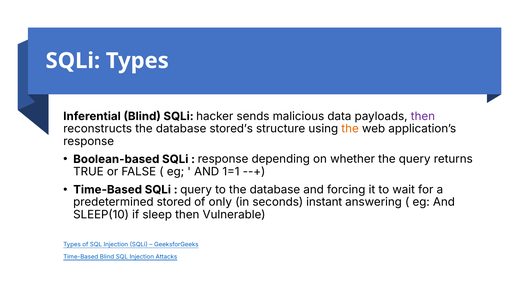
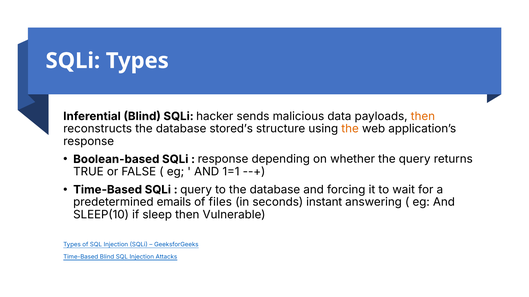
then at (423, 116) colour: purple -> orange
stored: stored -> emails
only: only -> files
